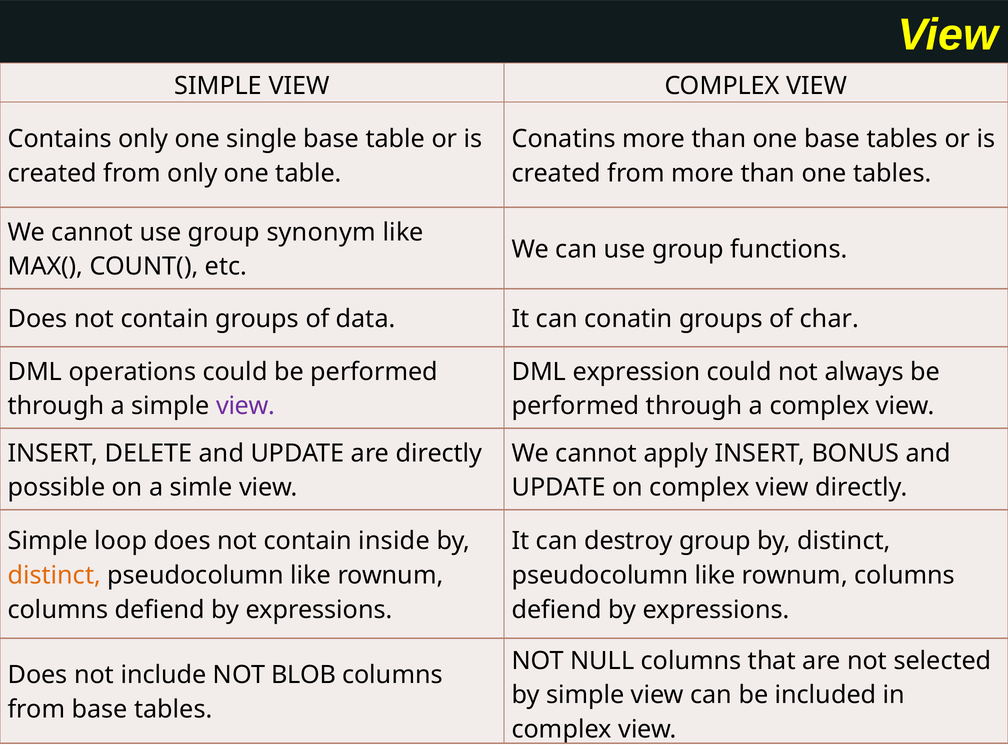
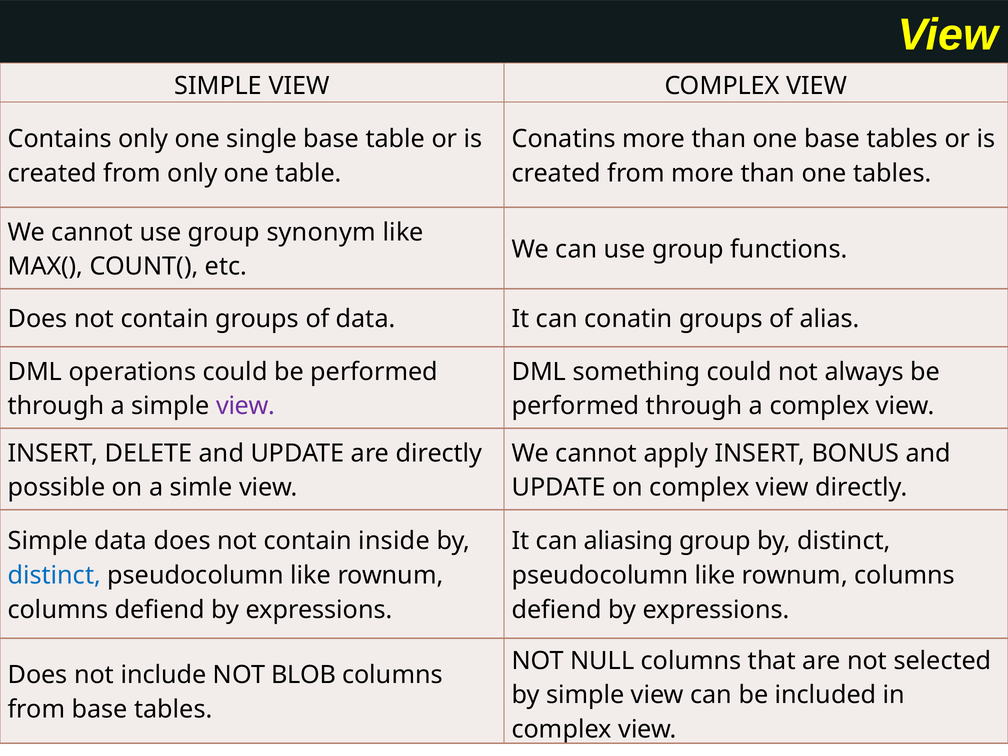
char: char -> alias
expression: expression -> something
Simple loop: loop -> data
destroy: destroy -> aliasing
distinct at (54, 575) colour: orange -> blue
